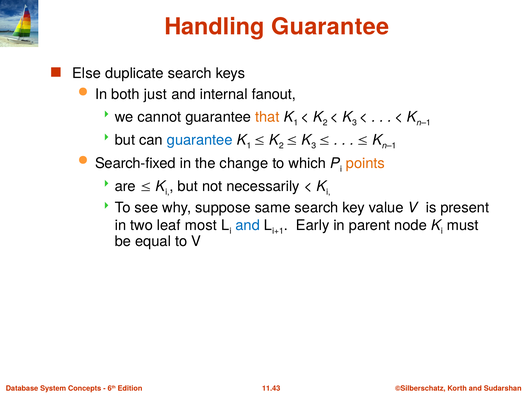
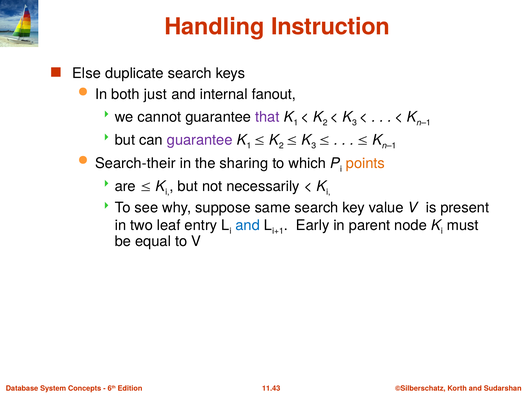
Handling Guarantee: Guarantee -> Instruction
that colour: orange -> purple
guarantee at (200, 140) colour: blue -> purple
Search-fixed: Search-fixed -> Search-their
change: change -> sharing
most: most -> entry
